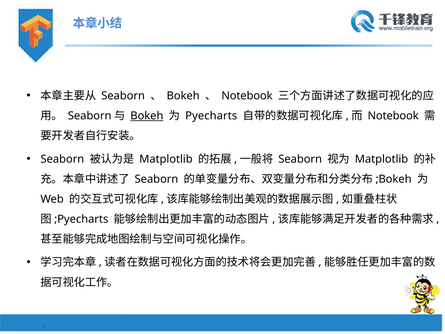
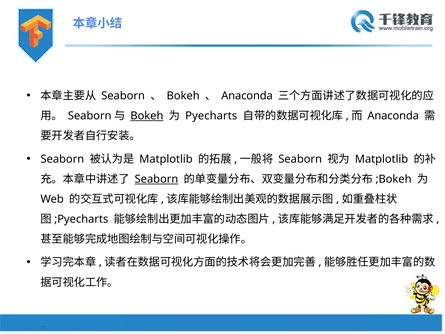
Notebook at (247, 96): Notebook -> Anaconda
Notebook at (393, 116): Notebook -> Anaconda
Seaborn at (156, 179) underline: none -> present
